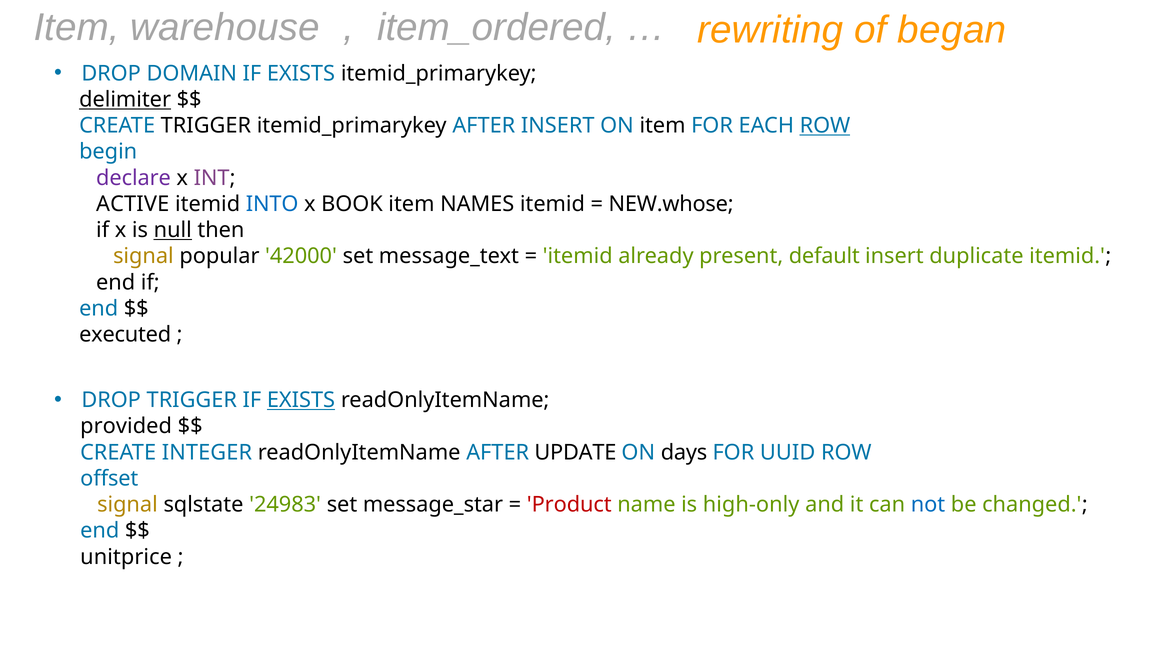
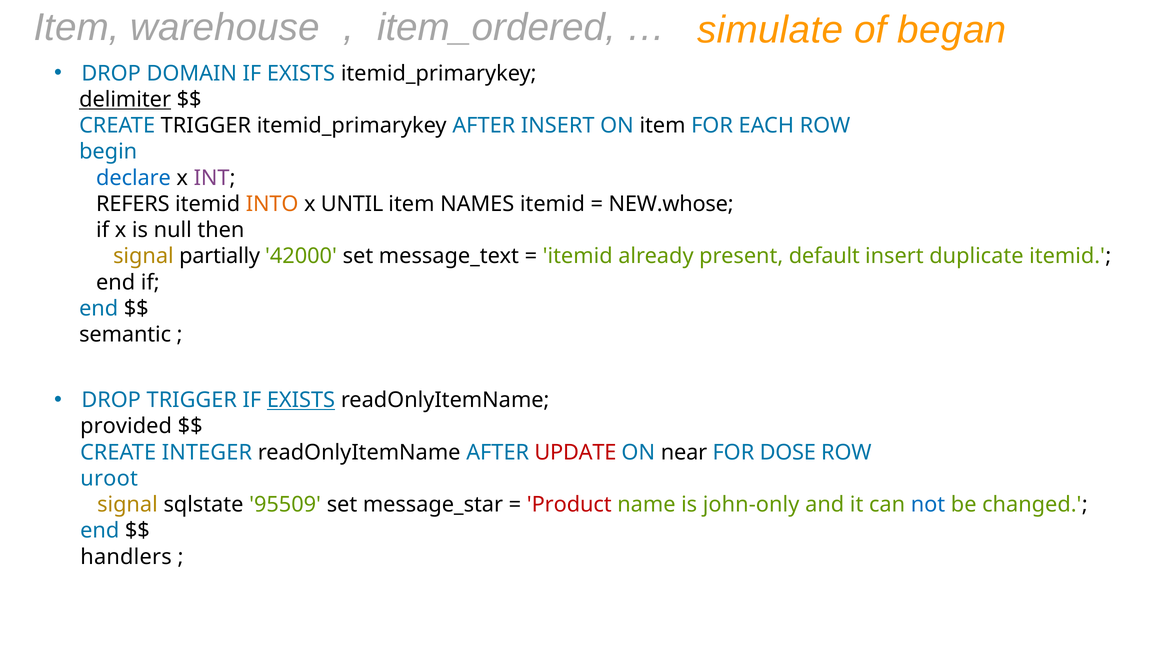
rewriting: rewriting -> simulate
ROW at (825, 126) underline: present -> none
declare colour: purple -> blue
ACTIVE: ACTIVE -> REFERS
INTO colour: blue -> orange
BOOK: BOOK -> UNTIL
null underline: present -> none
popular: popular -> partially
executed: executed -> semantic
UPDATE colour: black -> red
days: days -> near
UUID: UUID -> DOSE
offset: offset -> uroot
24983: 24983 -> 95509
high-only: high-only -> john-only
unitprice: unitprice -> handlers
